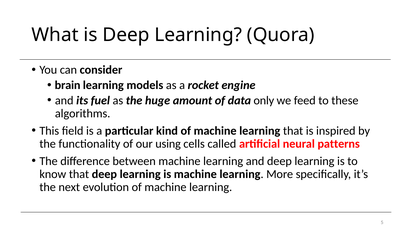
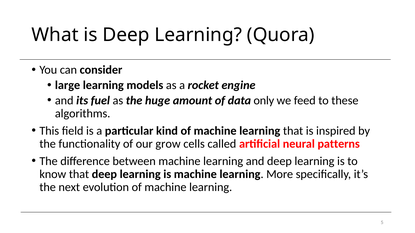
brain: brain -> large
using: using -> grow
